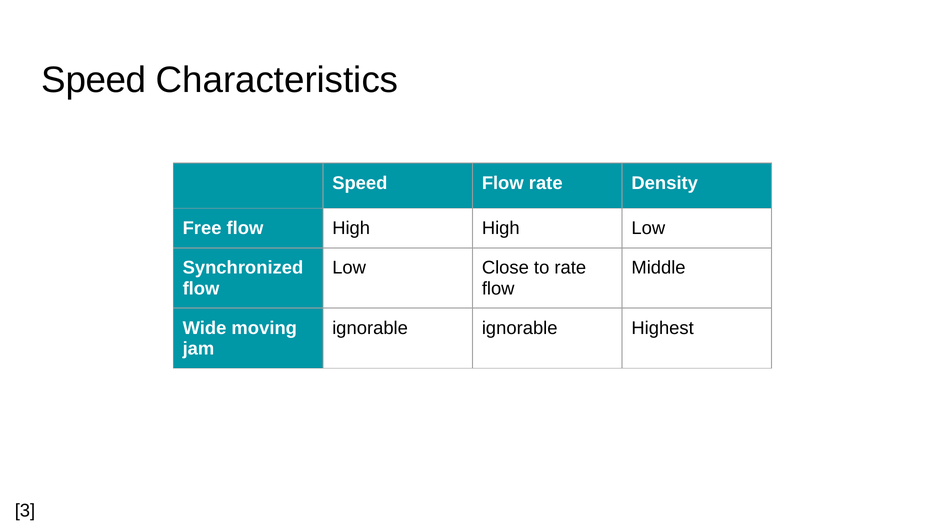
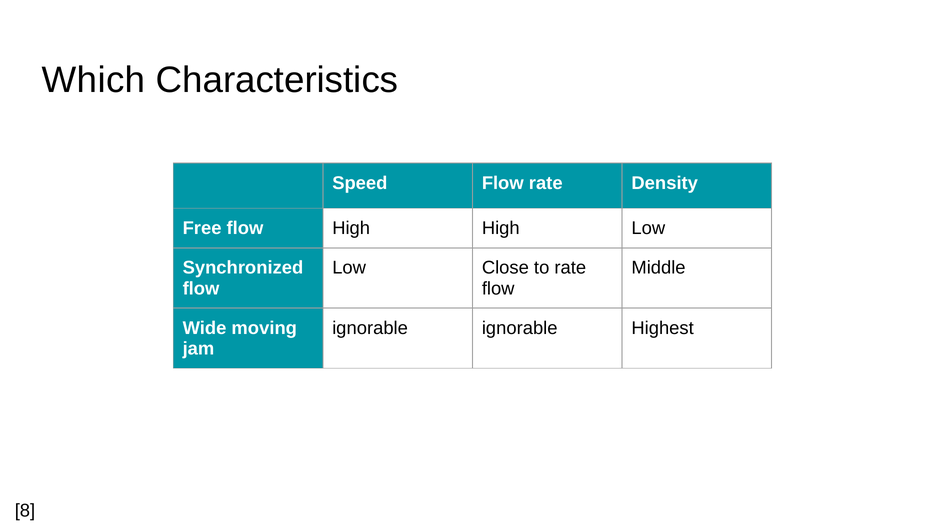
Speed at (94, 80): Speed -> Which
3: 3 -> 8
